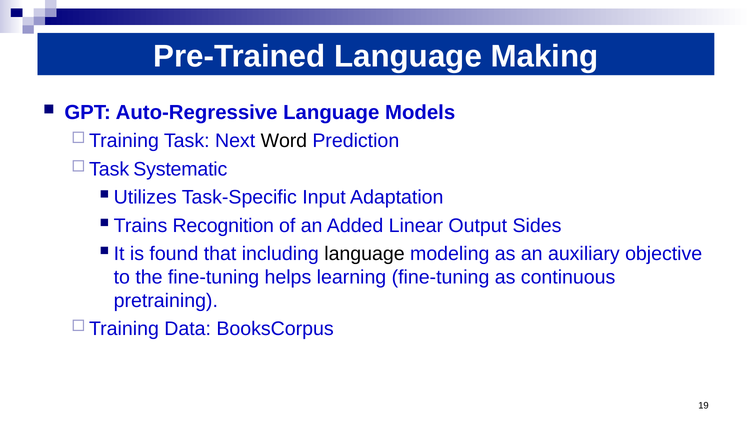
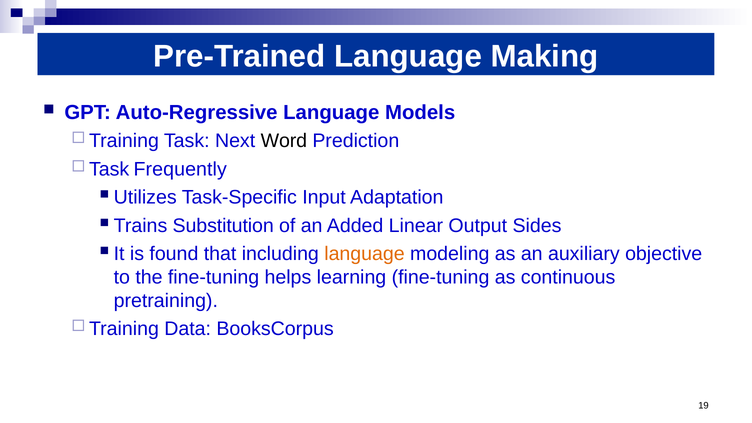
Systematic: Systematic -> Frequently
Recognition: Recognition -> Substitution
language at (365, 254) colour: black -> orange
